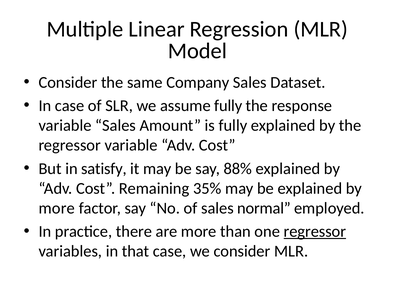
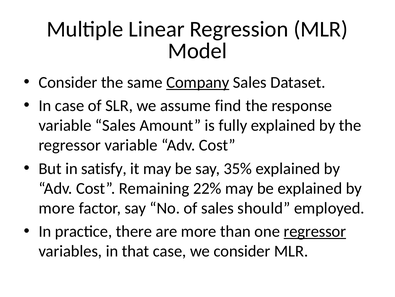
Company underline: none -> present
assume fully: fully -> find
88%: 88% -> 35%
35%: 35% -> 22%
normal: normal -> should
